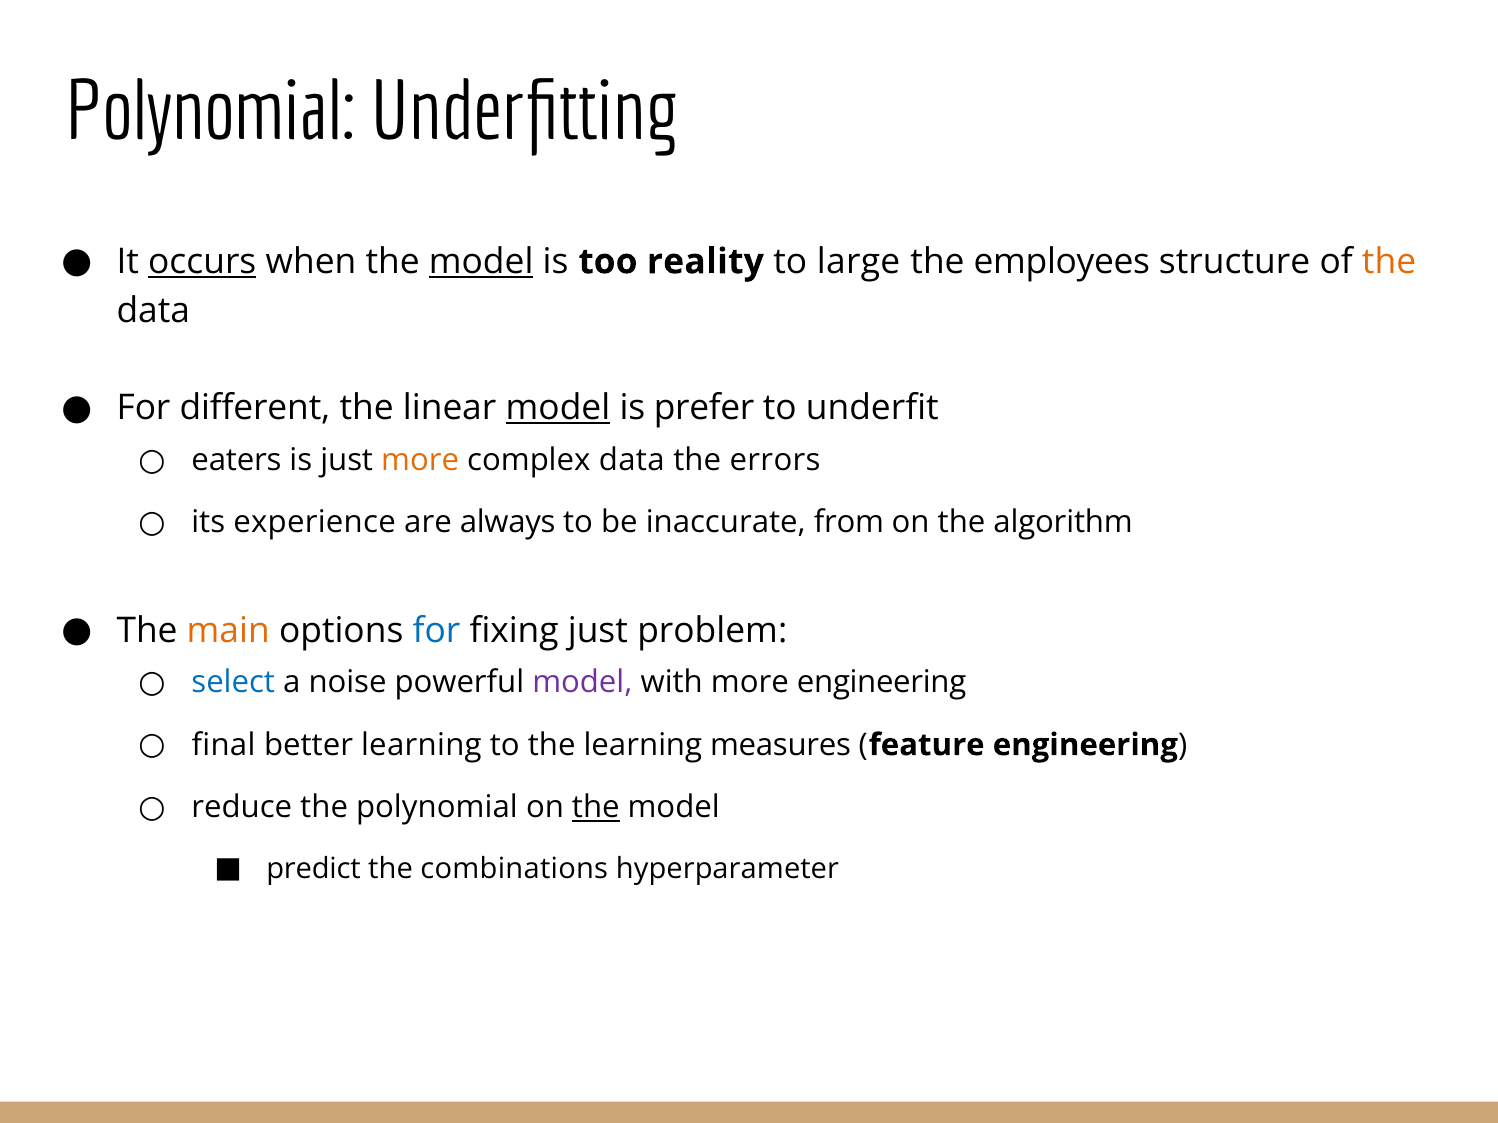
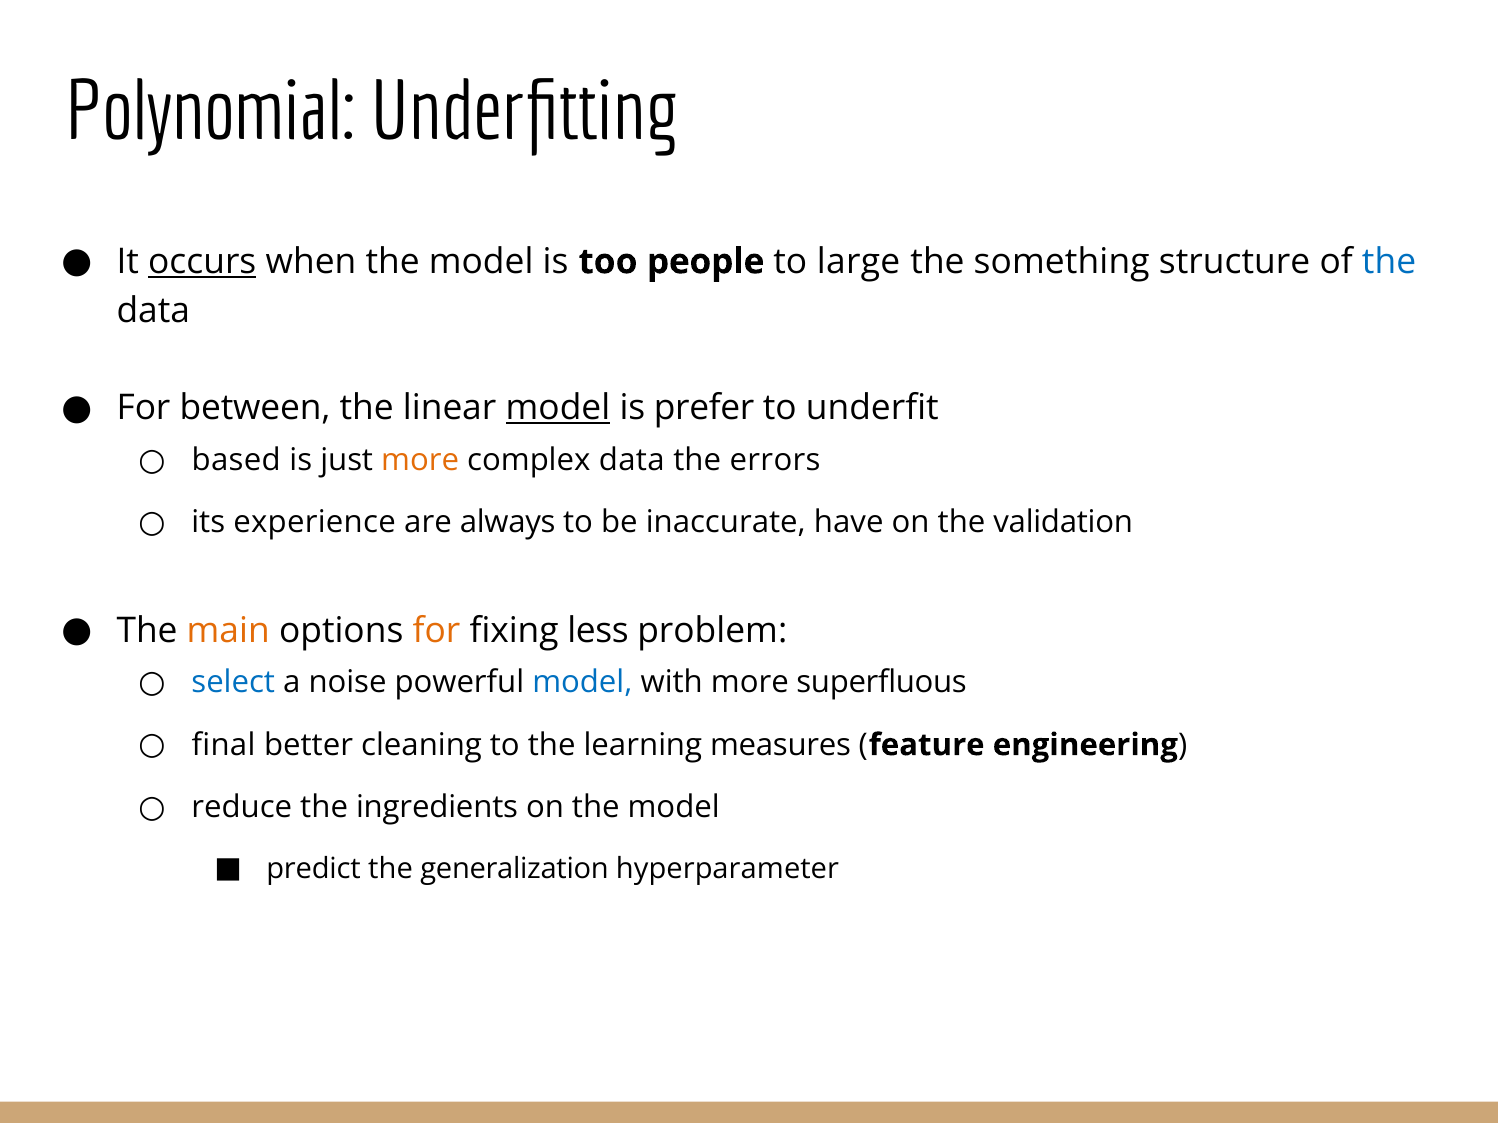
model at (481, 262) underline: present -> none
reality: reality -> people
employees: employees -> something
the at (1389, 262) colour: orange -> blue
different: different -> between
eaters: eaters -> based
from: from -> have
algorithm: algorithm -> validation
for at (436, 631) colour: blue -> orange
fixing just: just -> less
model at (582, 683) colour: purple -> blue
more engineering: engineering -> superfluous
better learning: learning -> cleaning
the polynomial: polynomial -> ingredients
the at (596, 808) underline: present -> none
combinations: combinations -> generalization
